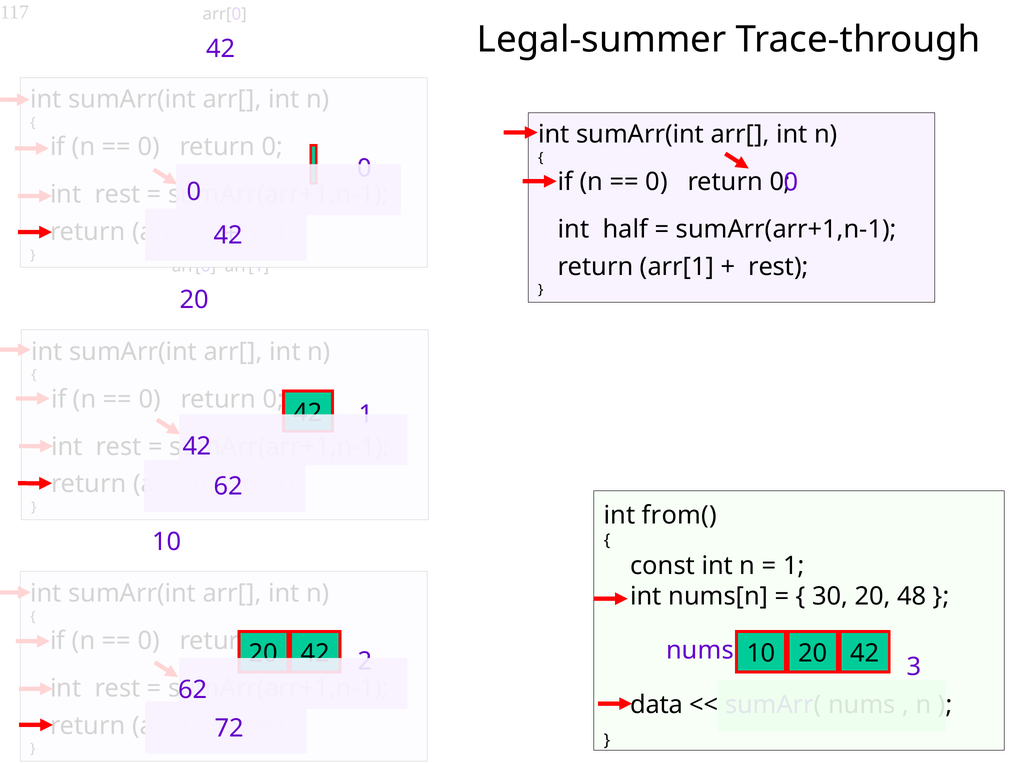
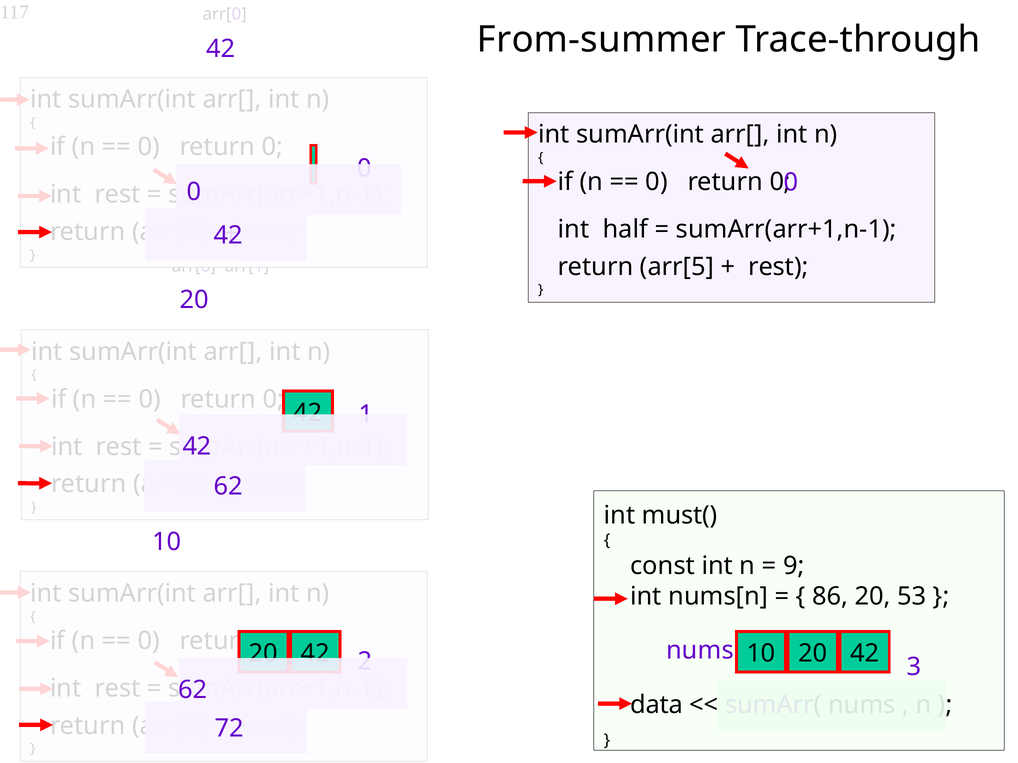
Legal-summer: Legal-summer -> From-summer
return arr[1: arr[1 -> arr[5
from(: from( -> must(
1 at (794, 566): 1 -> 9
30: 30 -> 86
48: 48 -> 53
